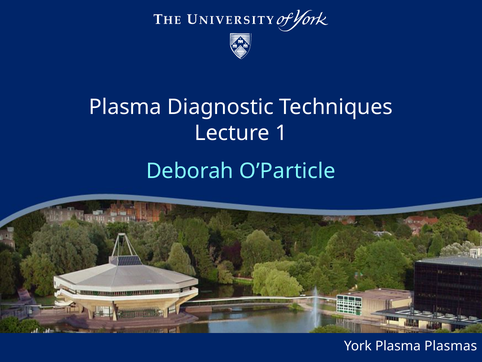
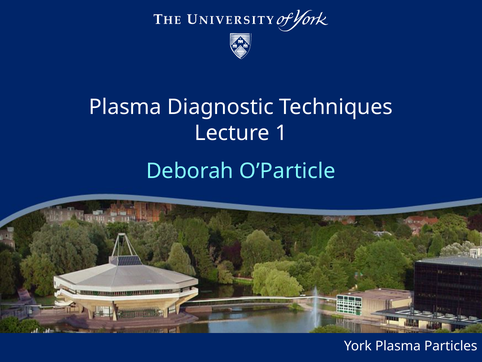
Plasmas: Plasmas -> Particles
